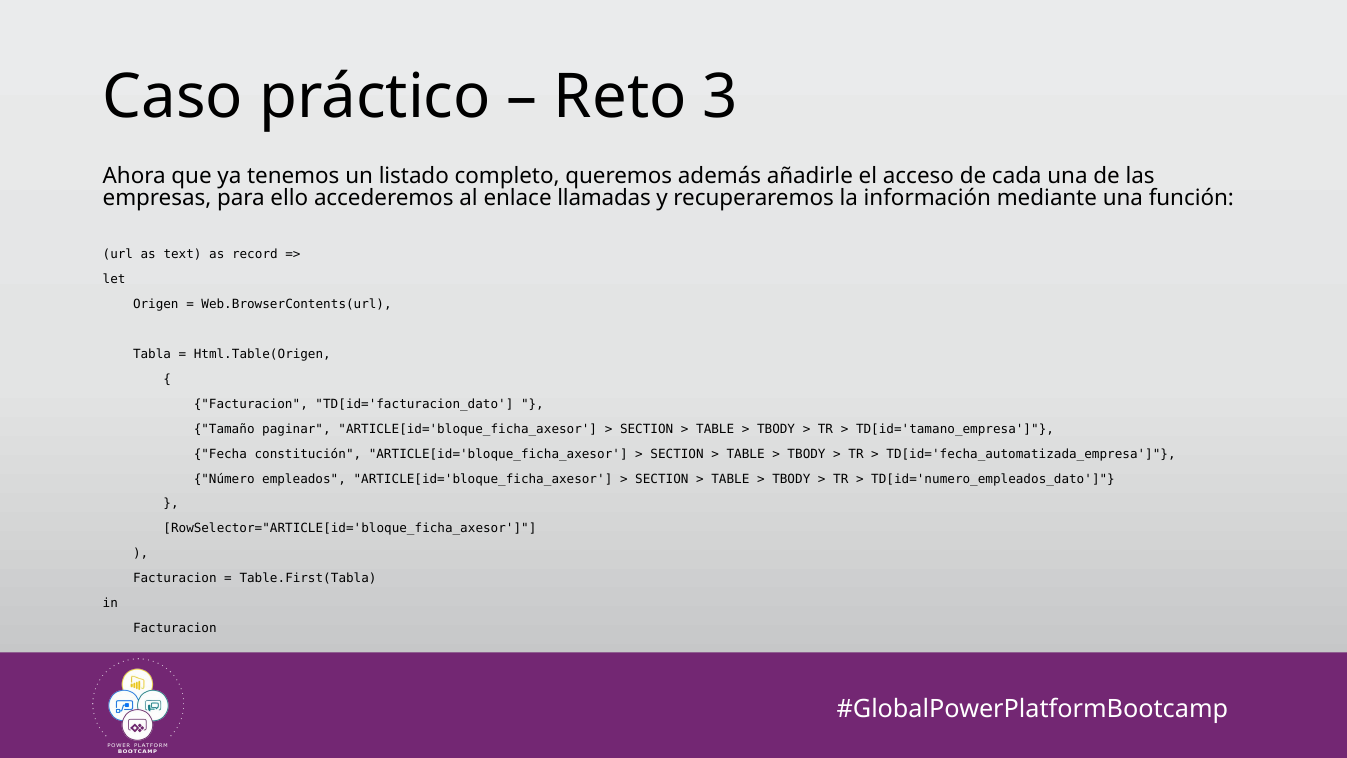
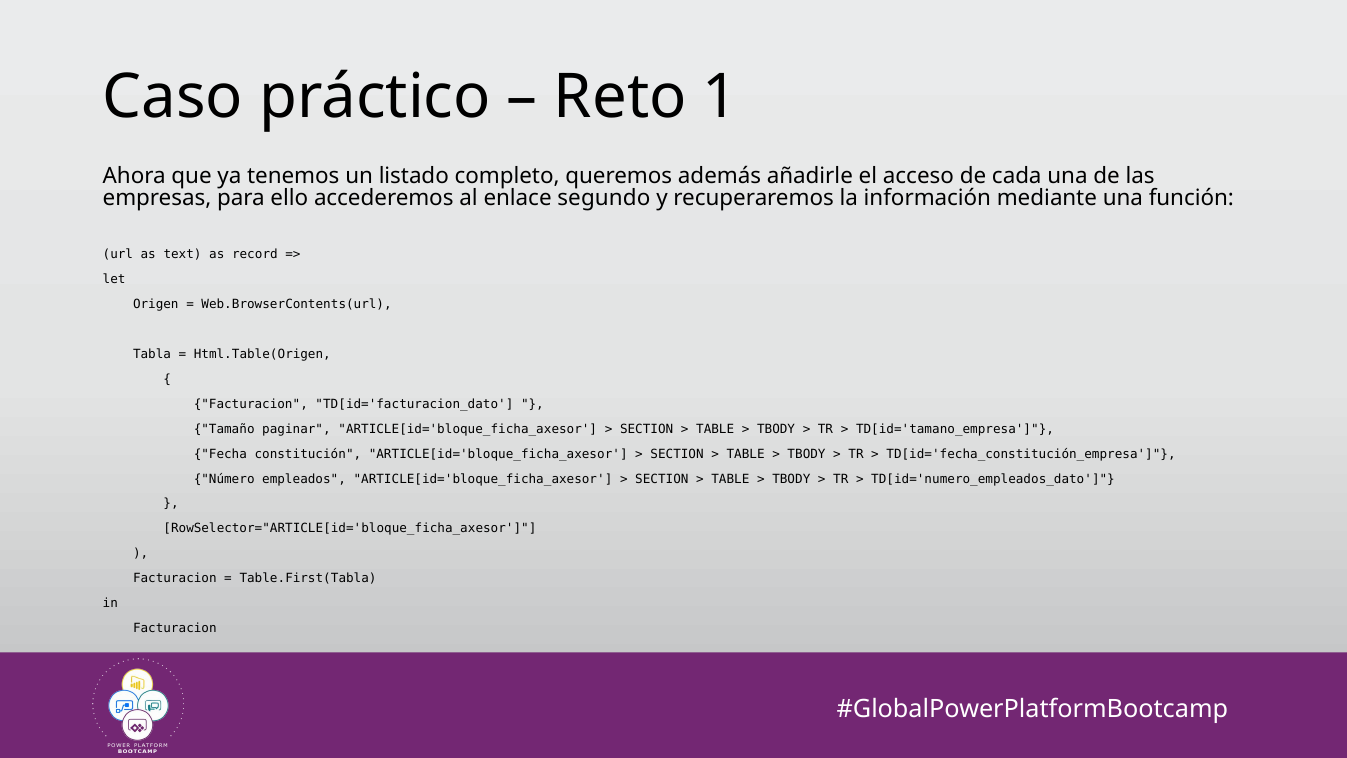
3: 3 -> 1
llamadas: llamadas -> segundo
TD[id='fecha_automatizada_empresa: TD[id='fecha_automatizada_empresa -> TD[id='fecha_constitución_empresa
